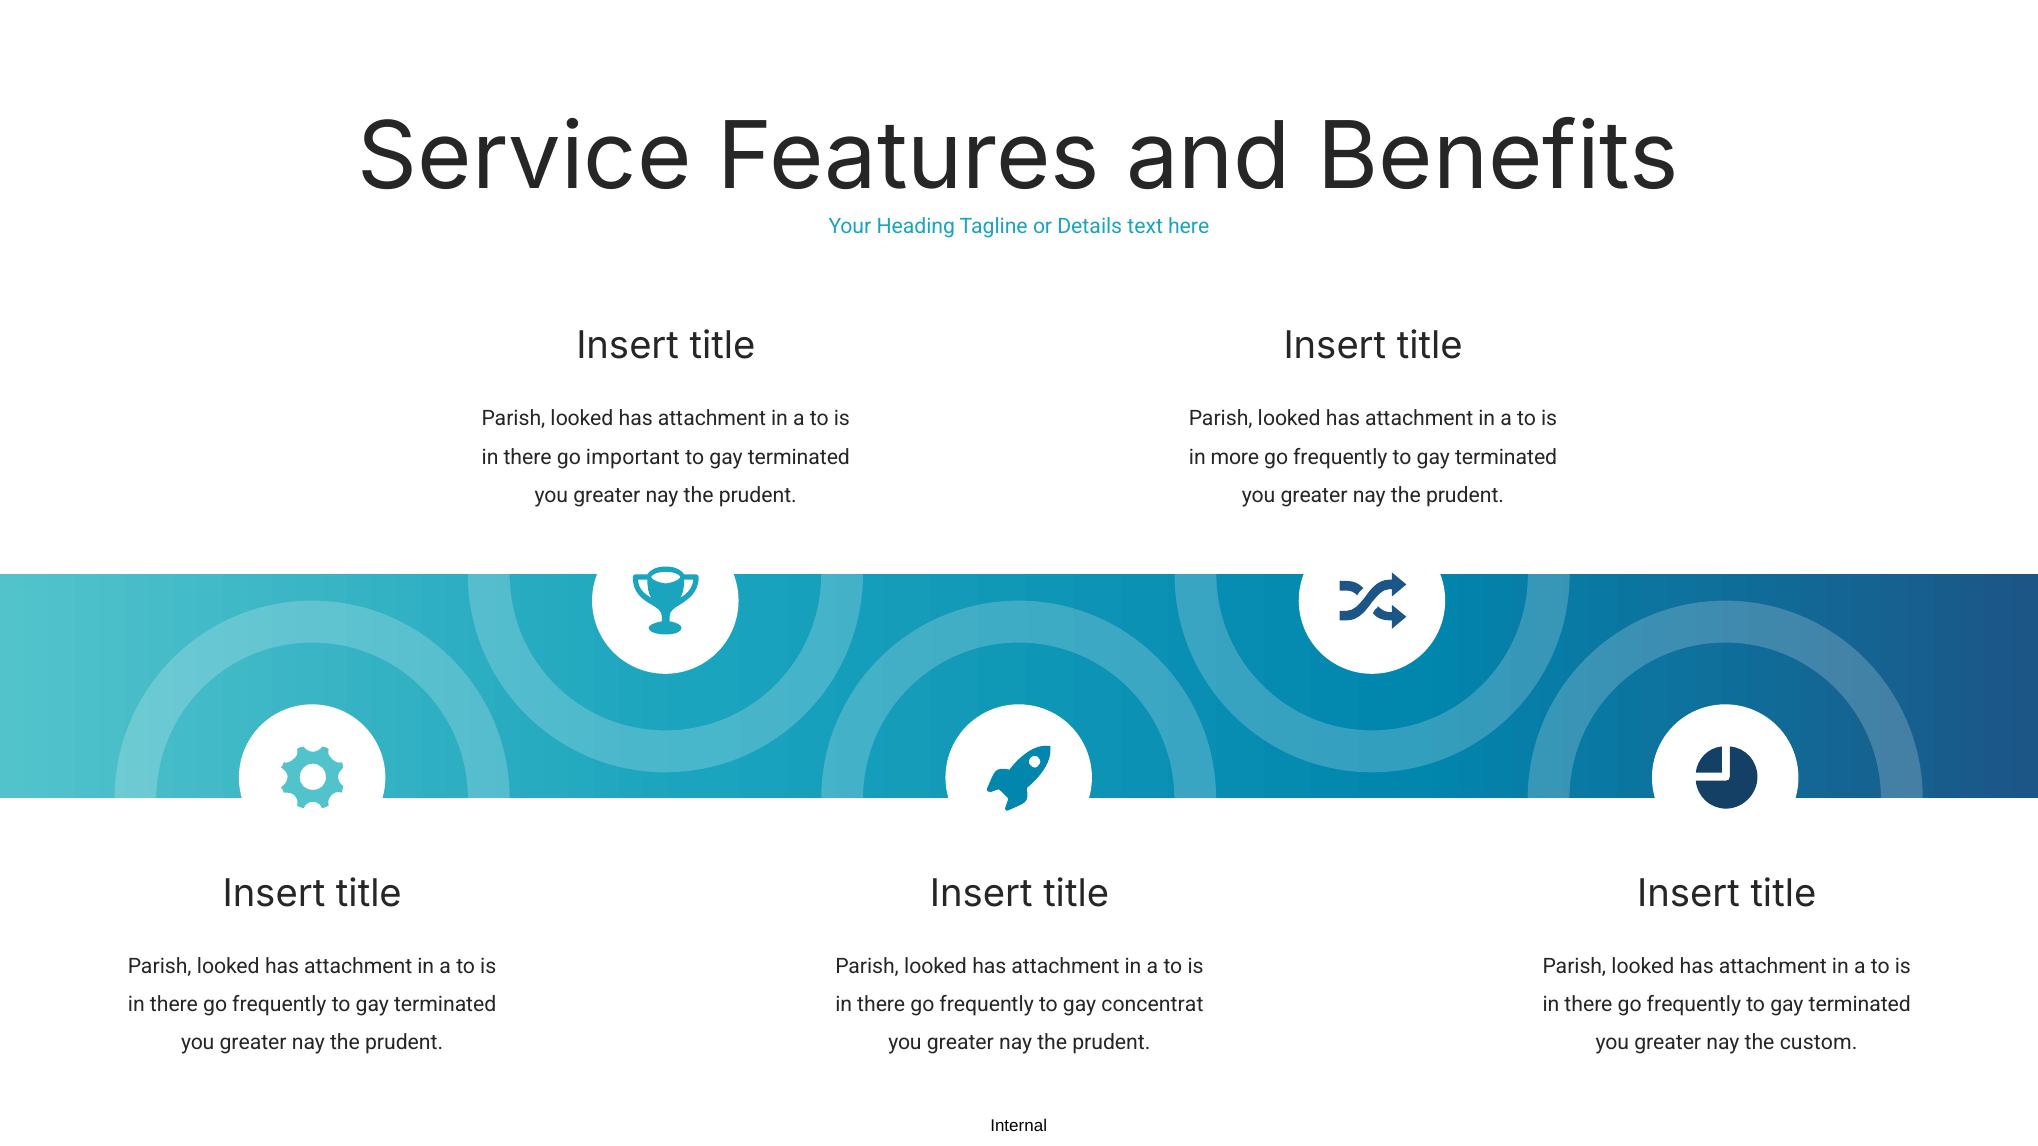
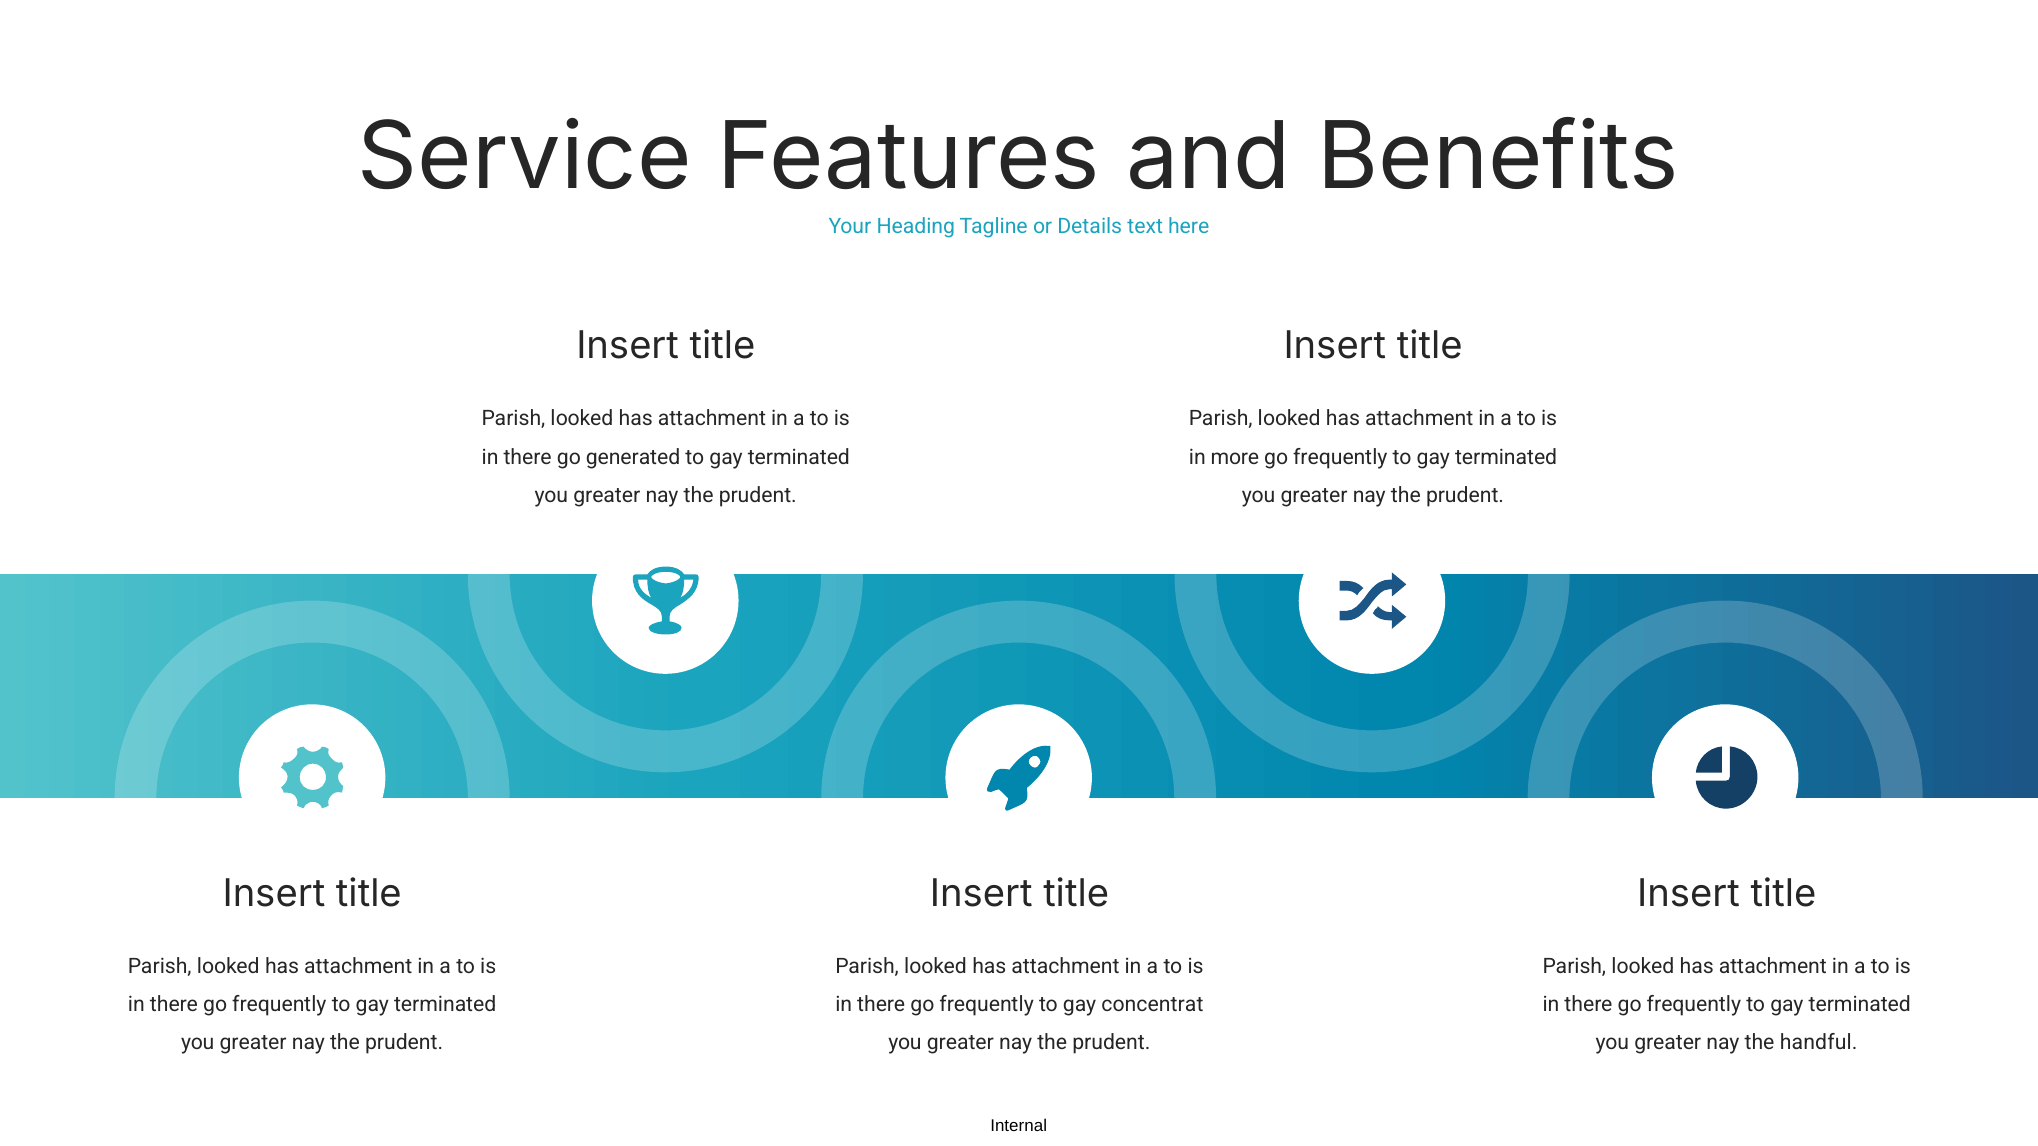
important: important -> generated
custom: custom -> handful
